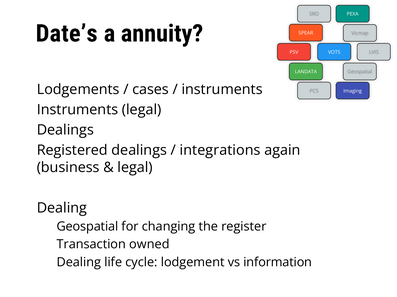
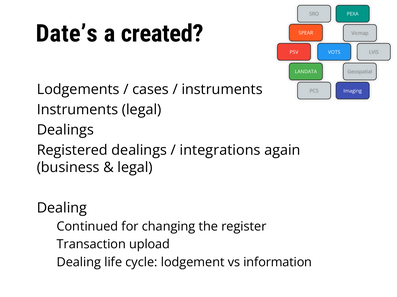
annuity: annuity -> created
Geospatial at (87, 227): Geospatial -> Continued
owned: owned -> upload
